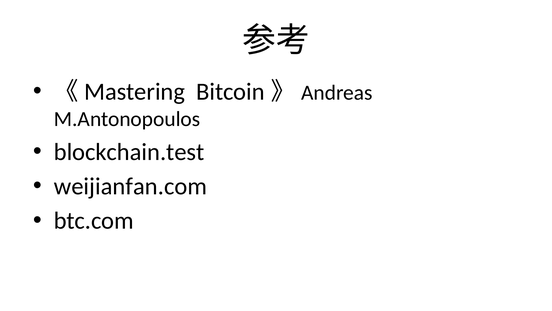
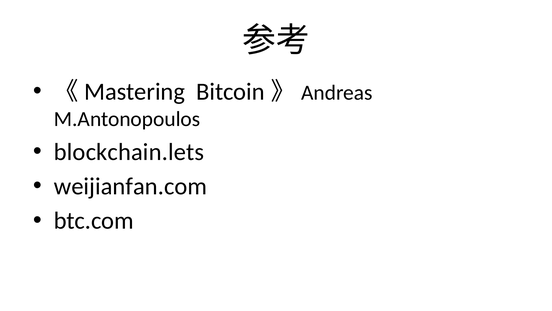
blockchain.test: blockchain.test -> blockchain.lets
